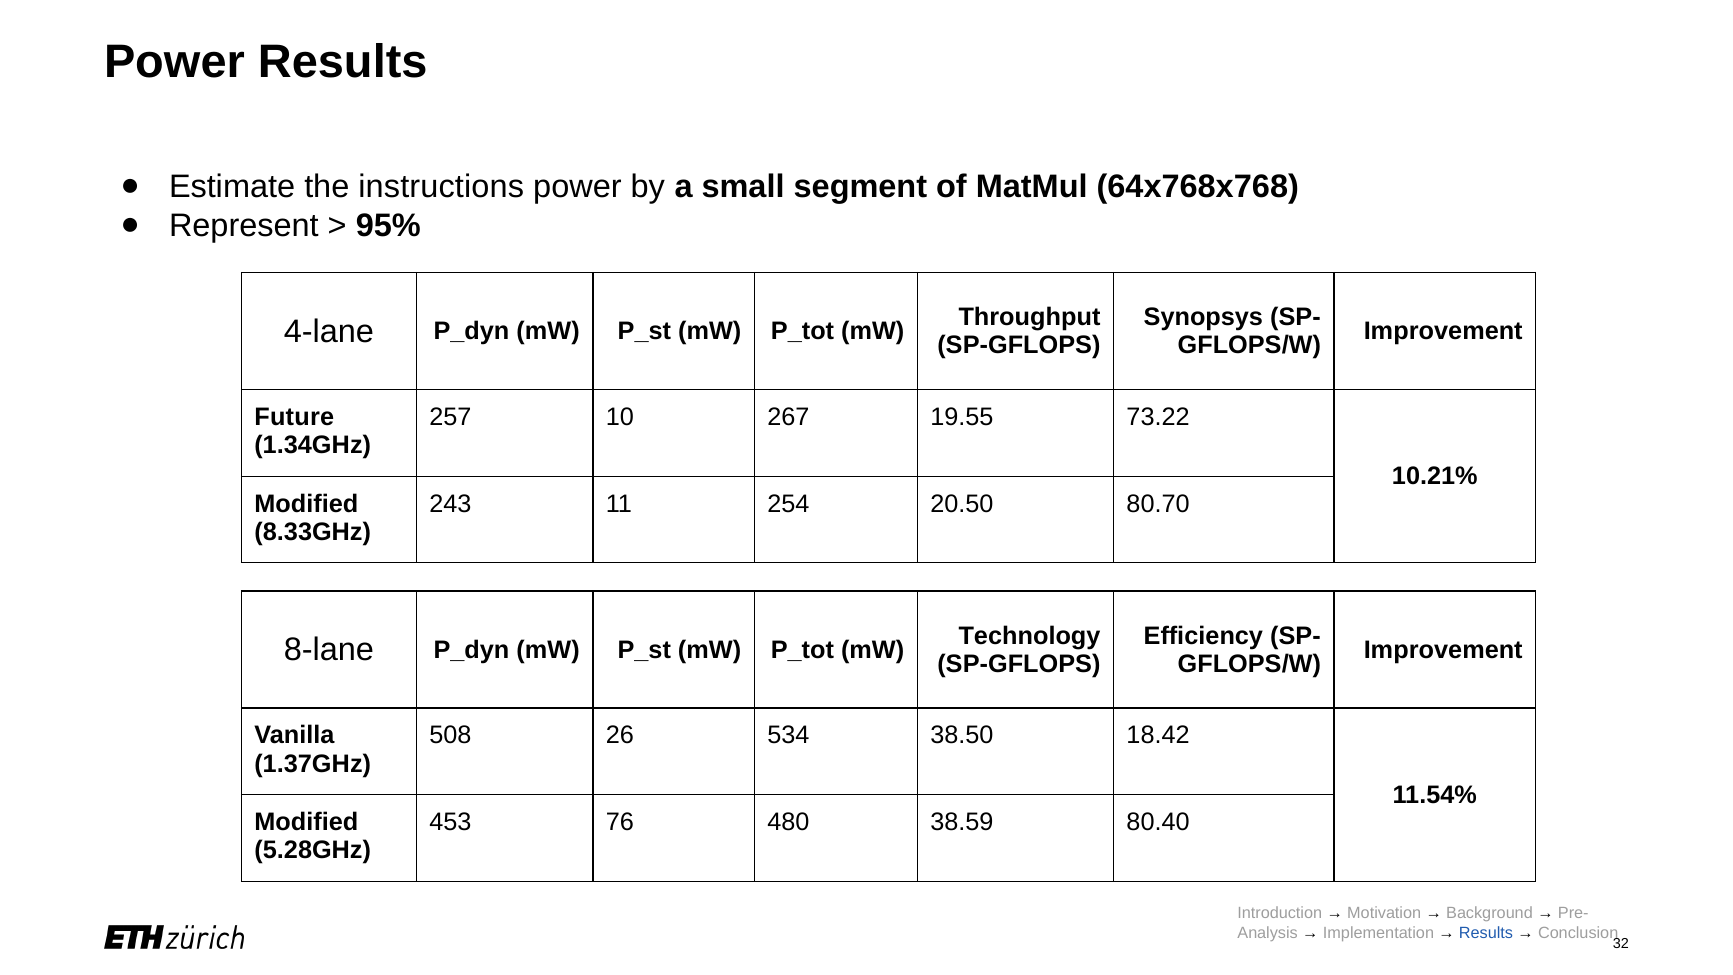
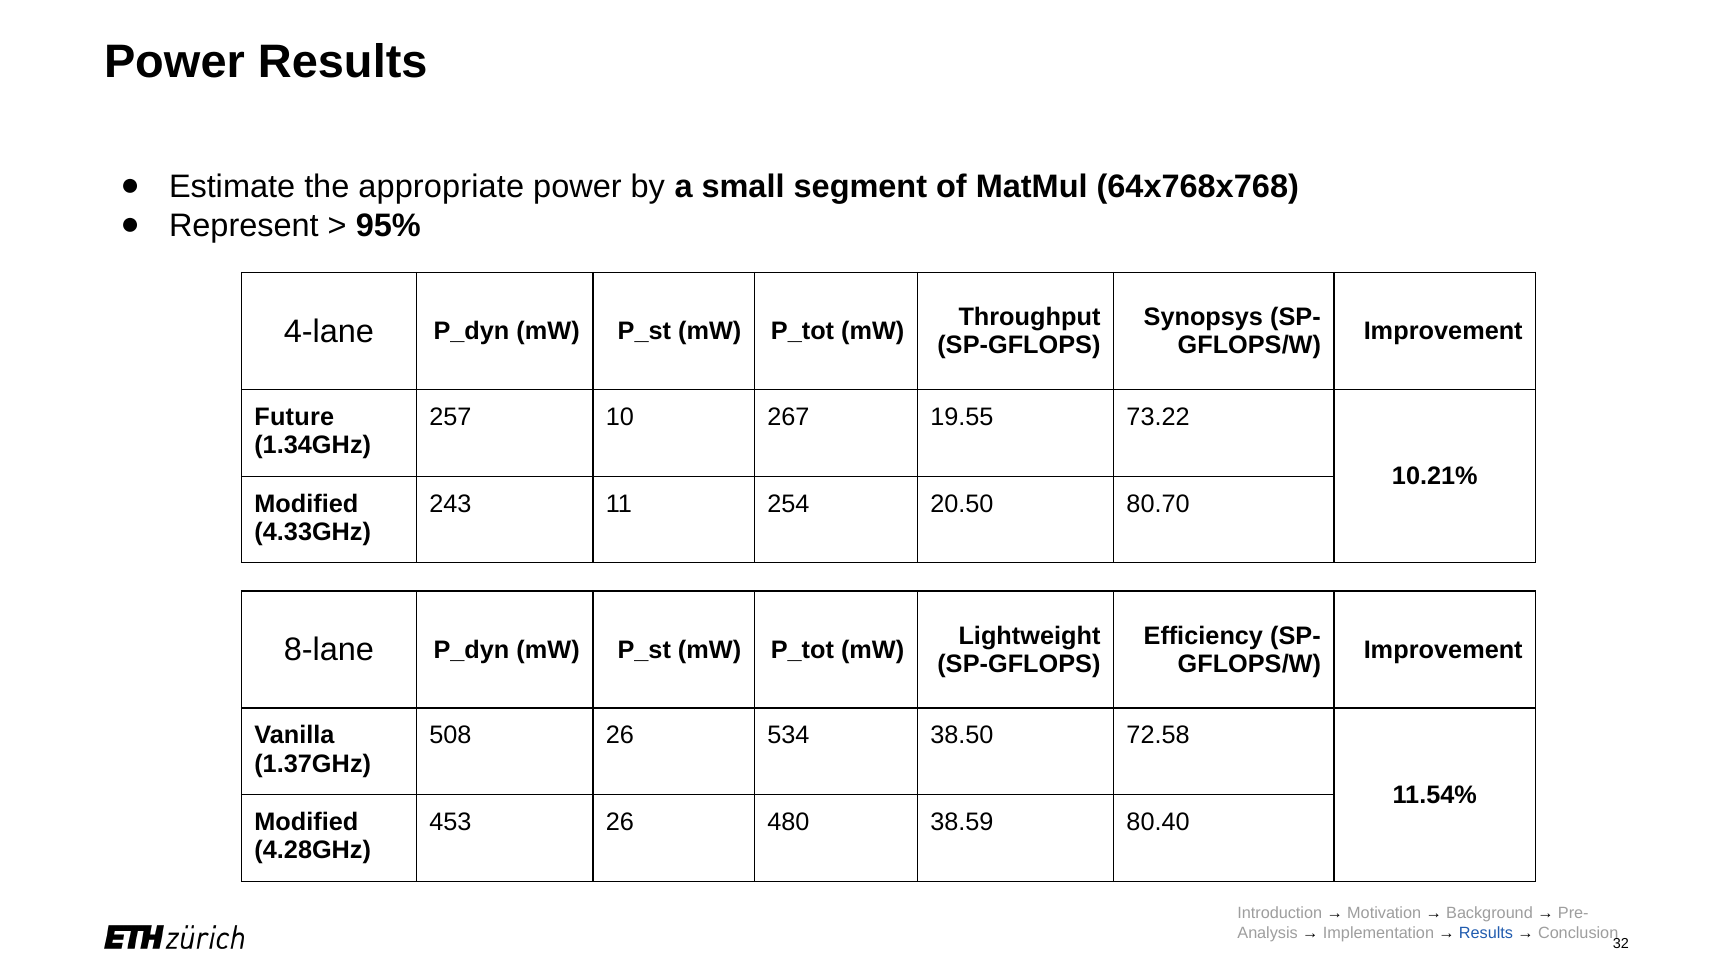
instructions: instructions -> appropriate
8.33GHz: 8.33GHz -> 4.33GHz
Technology: Technology -> Lightweight
18.42: 18.42 -> 72.58
453 76: 76 -> 26
5.28GHz: 5.28GHz -> 4.28GHz
